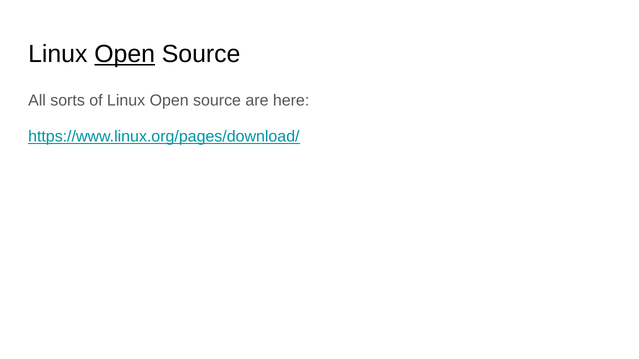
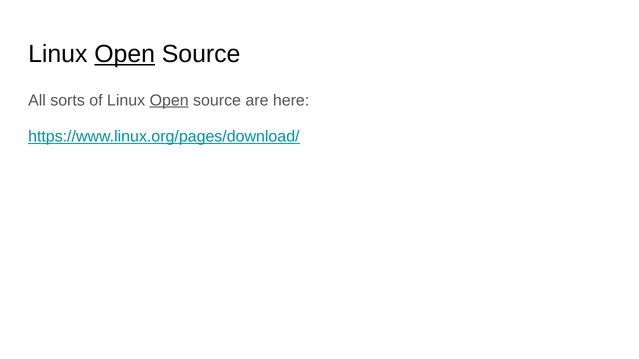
Open at (169, 100) underline: none -> present
